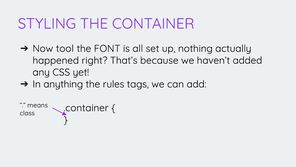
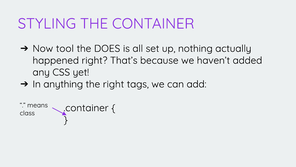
FONT: FONT -> DOES
the rules: rules -> right
